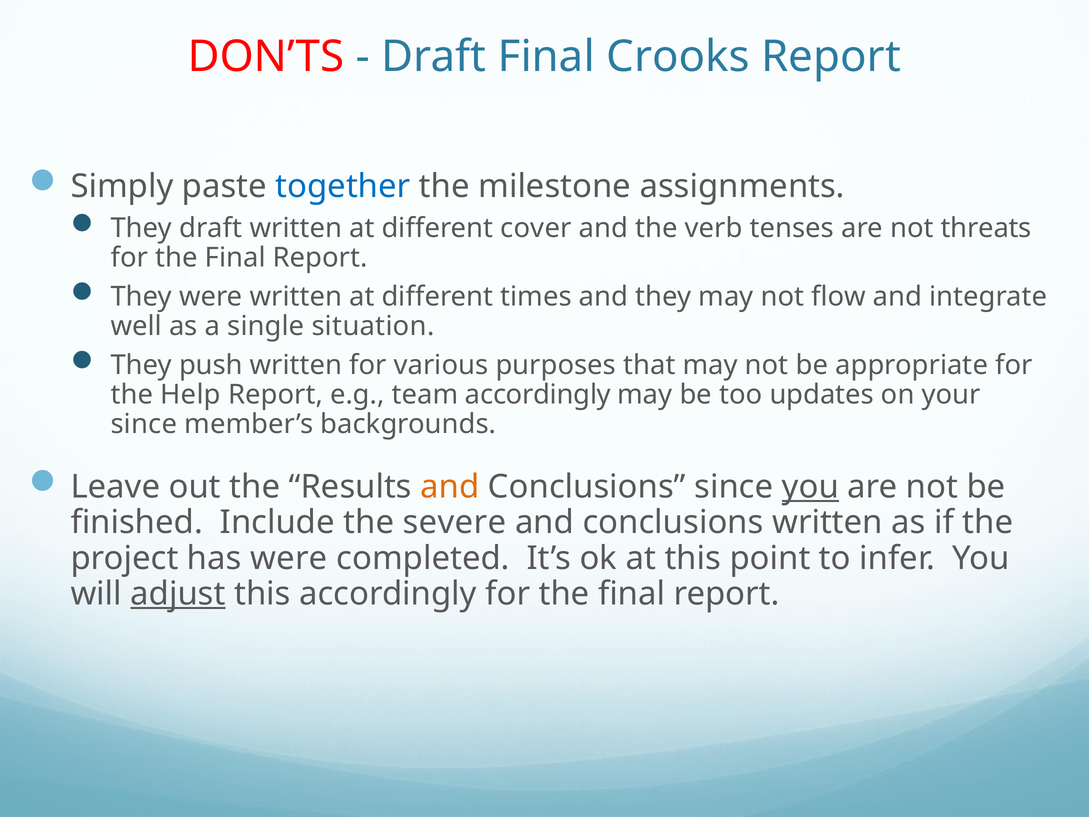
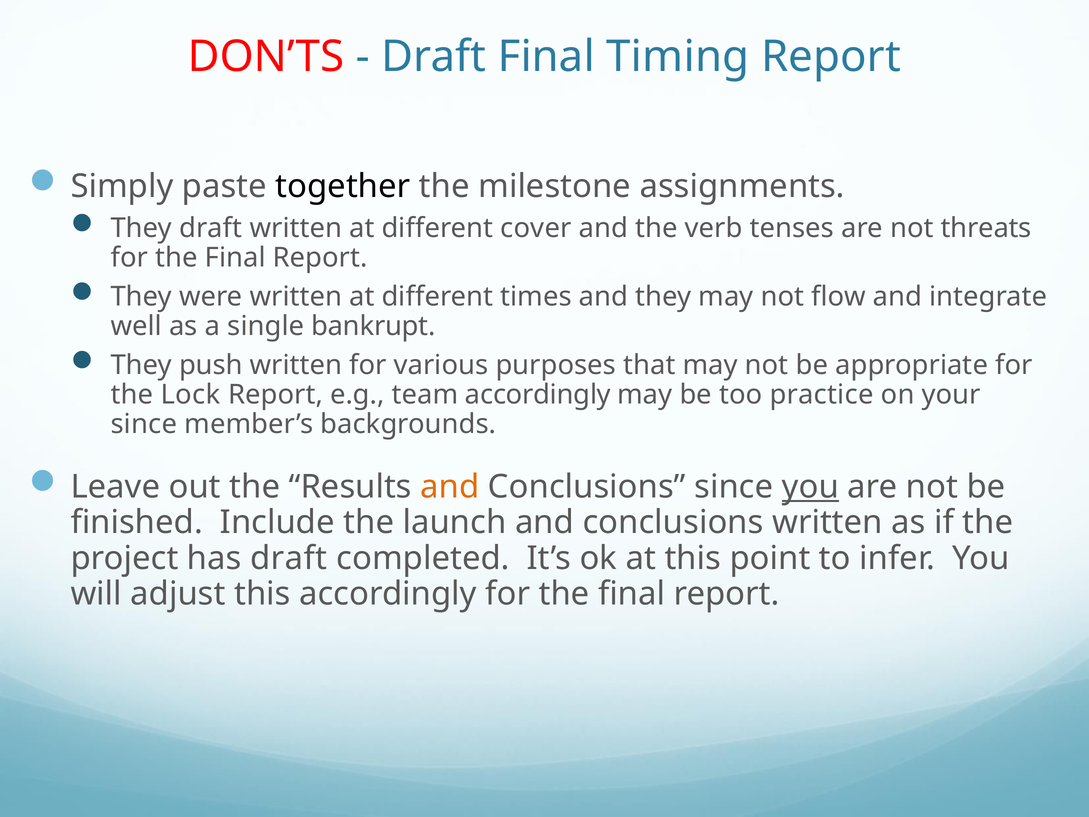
Crooks: Crooks -> Timing
together colour: blue -> black
situation: situation -> bankrupt
Help: Help -> Lock
updates: updates -> practice
severe: severe -> launch
has were: were -> draft
adjust underline: present -> none
